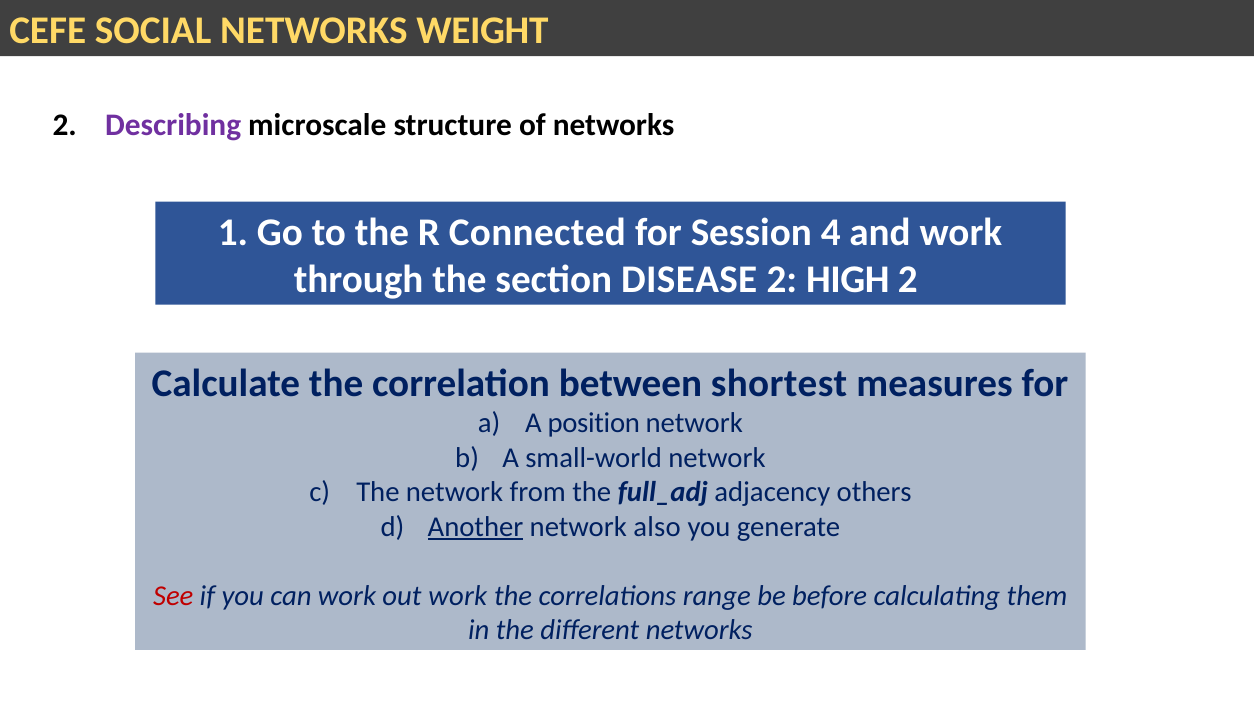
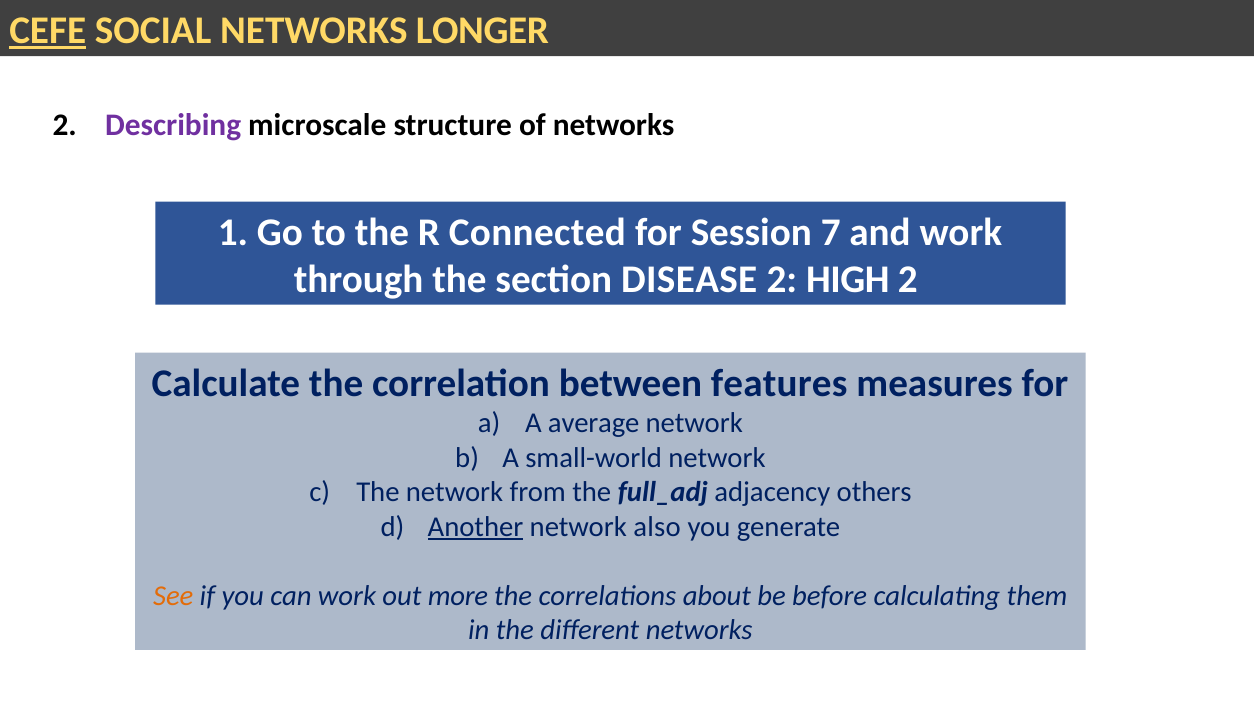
CEFE underline: none -> present
WEIGHT: WEIGHT -> LONGER
4: 4 -> 7
shortest: shortest -> features
position: position -> average
See colour: red -> orange
out work: work -> more
range: range -> about
